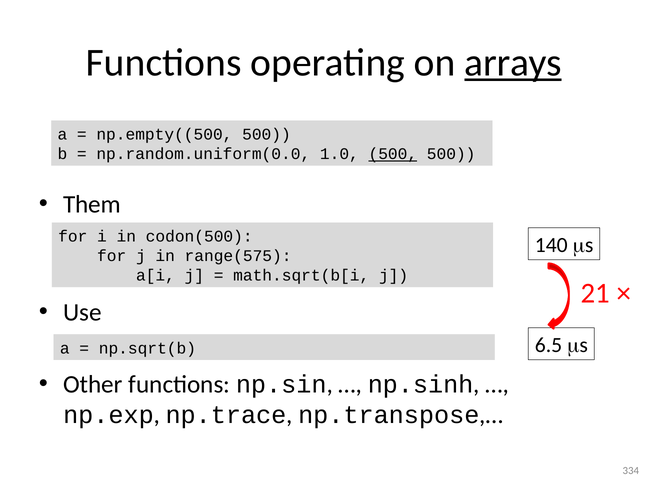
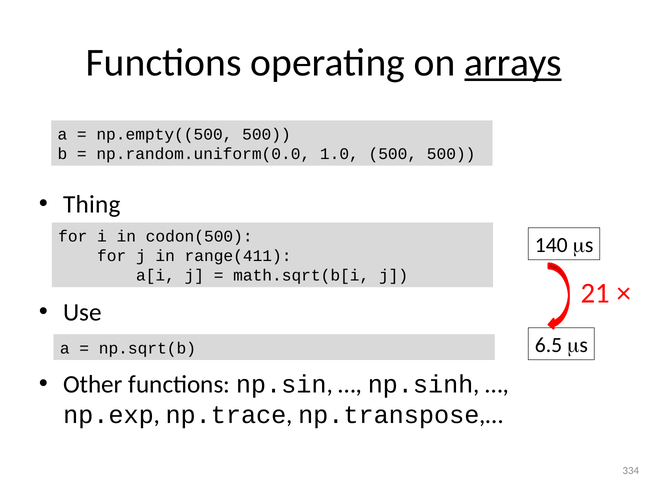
500 at (393, 154) underline: present -> none
Them: Them -> Thing
range(575: range(575 -> range(411
